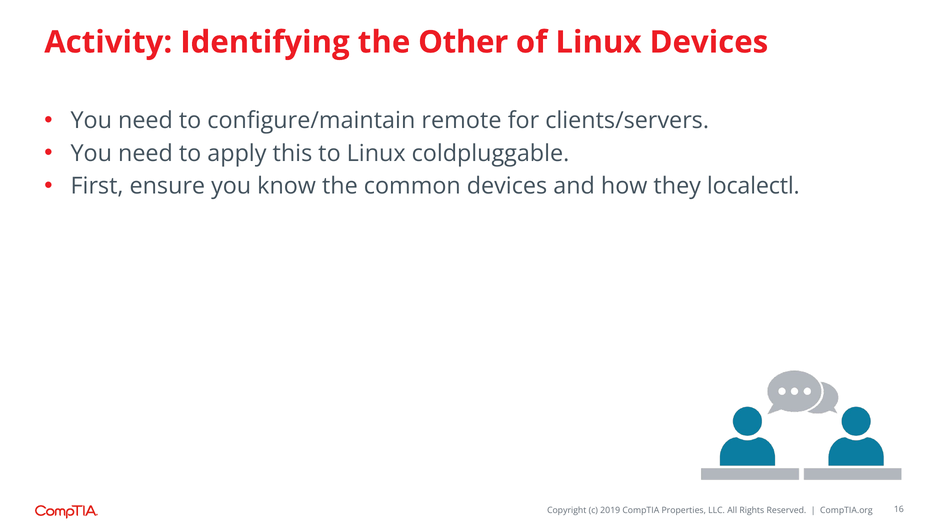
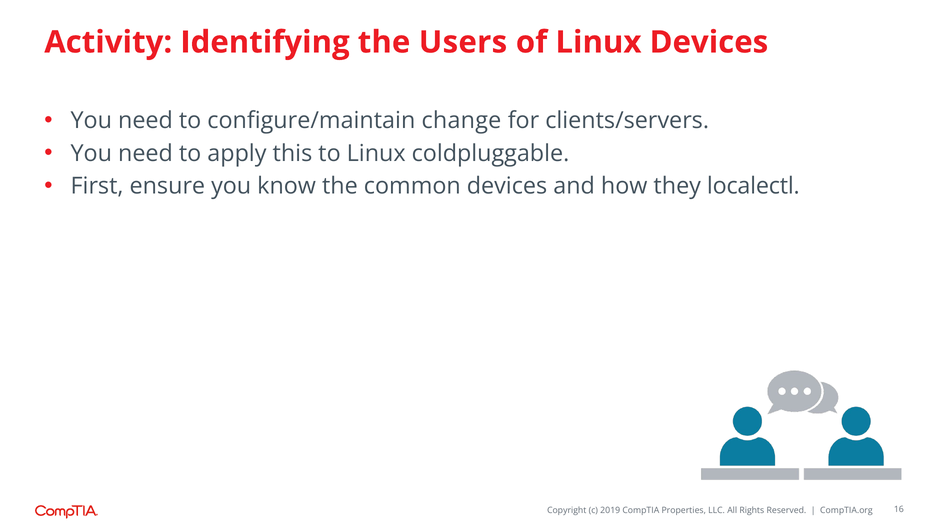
Other: Other -> Users
remote: remote -> change
